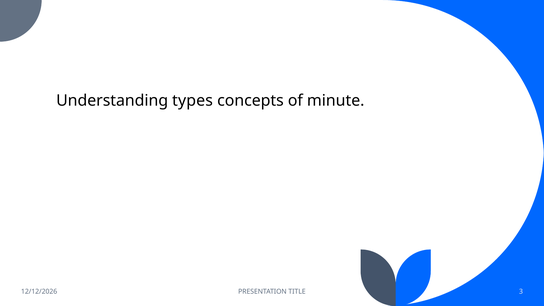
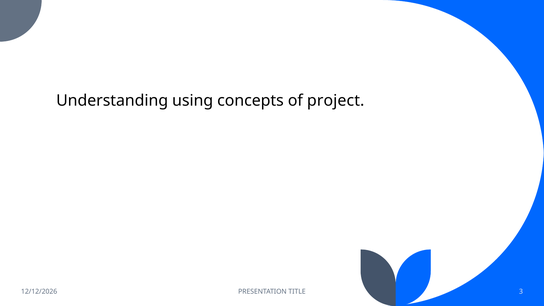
types: types -> using
minute: minute -> project
